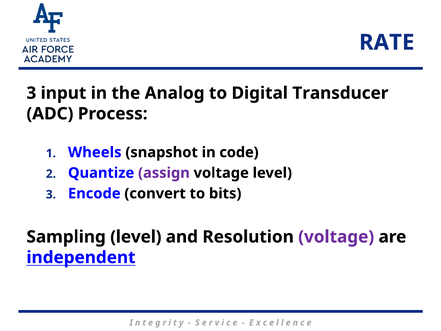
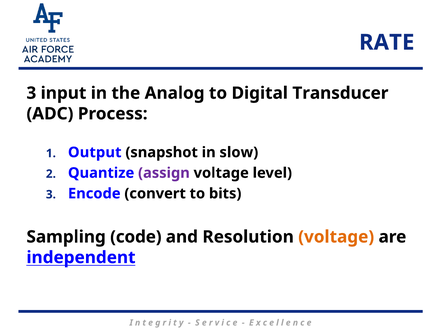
Wheels: Wheels -> Output
code: code -> slow
Sampling level: level -> code
voltage at (336, 237) colour: purple -> orange
